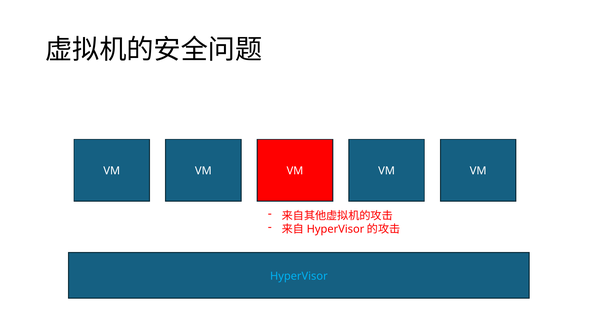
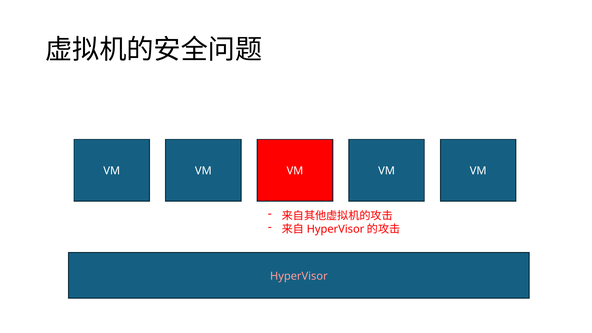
HyperVisor colour: light blue -> pink
